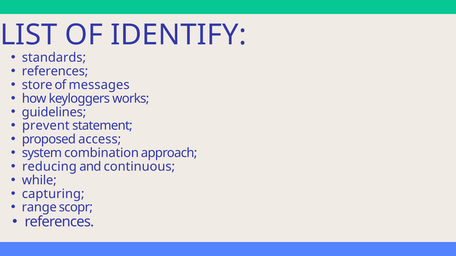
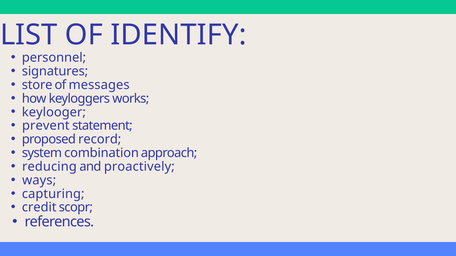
standards: standards -> personnel
references at (55, 71): references -> signatures
guidelines: guidelines -> keylooger
access: access -> record
continuous: continuous -> proactively
while: while -> ways
range: range -> credit
